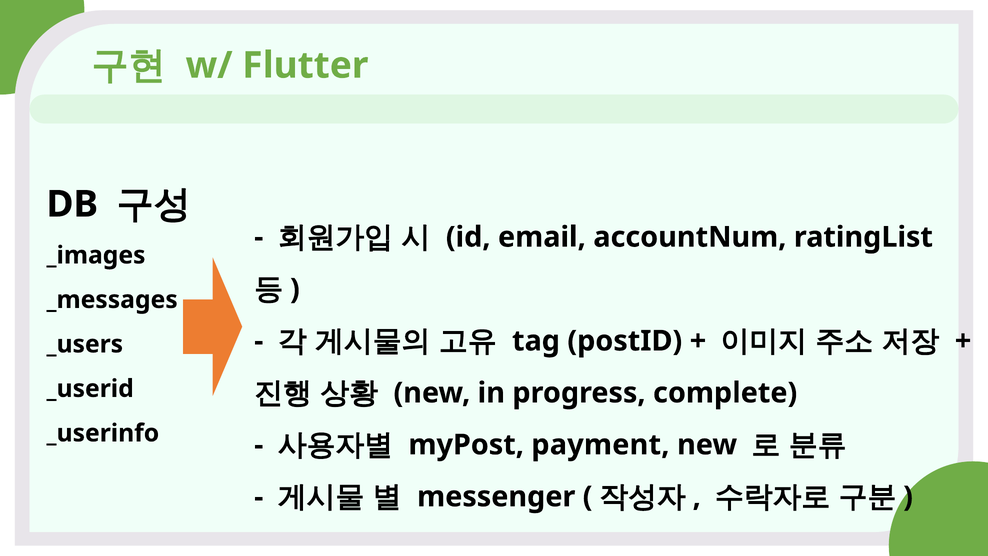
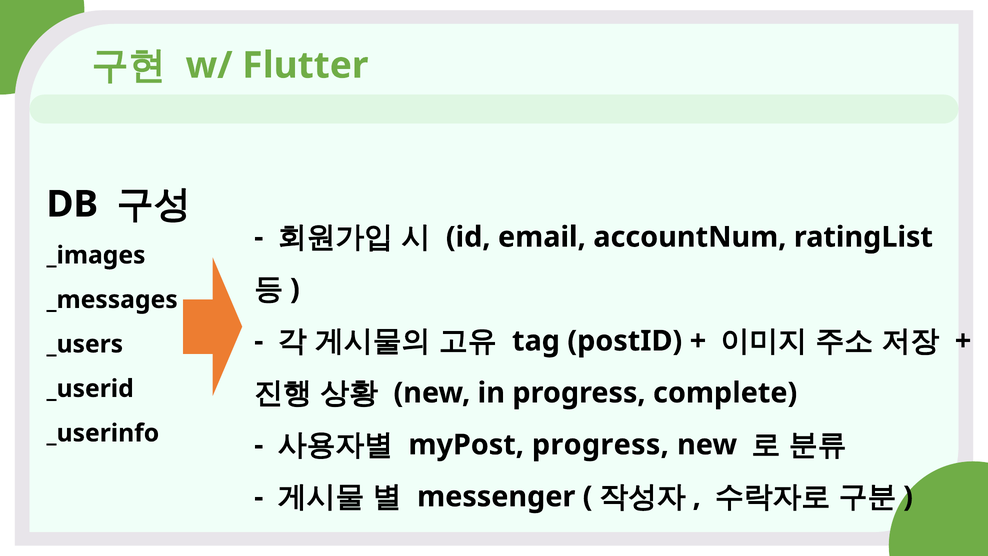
myPost payment: payment -> progress
